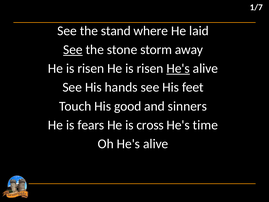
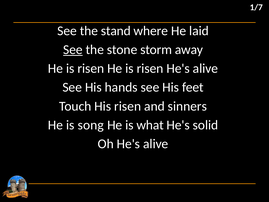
He's at (178, 68) underline: present -> none
His good: good -> risen
fears: fears -> song
cross: cross -> what
time: time -> solid
